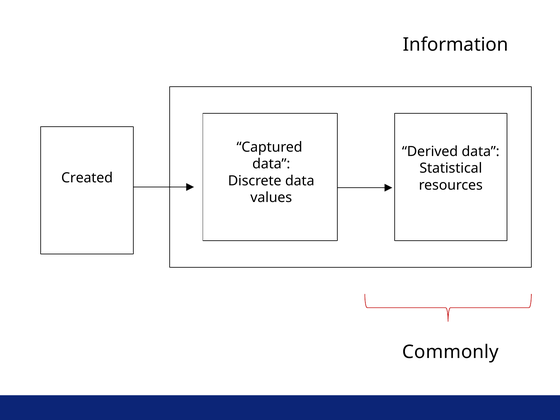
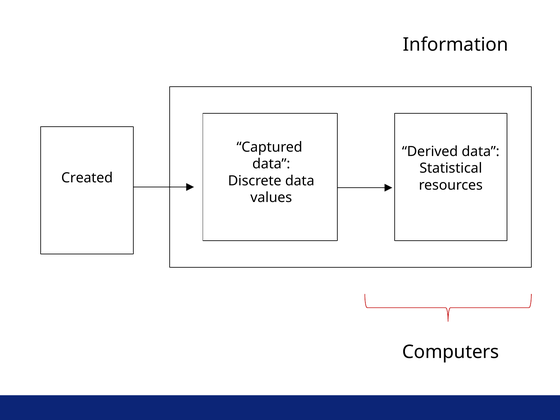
Commonly: Commonly -> Computers
